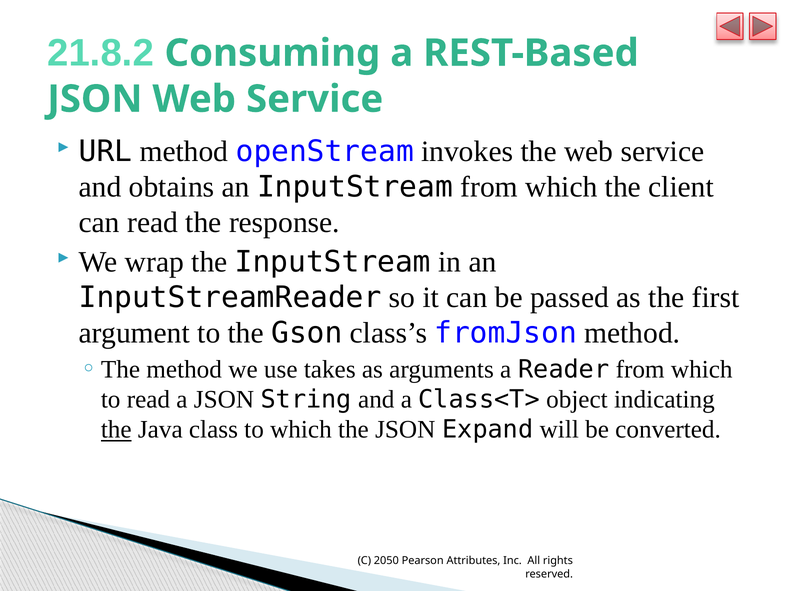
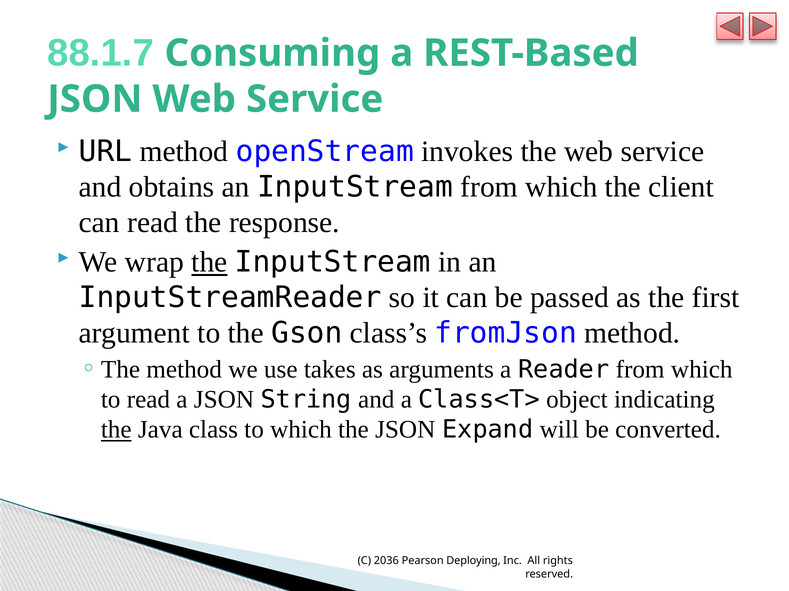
21.8.2: 21.8.2 -> 88.1.7
the at (209, 263) underline: none -> present
2050: 2050 -> 2036
Attributes: Attributes -> Deploying
